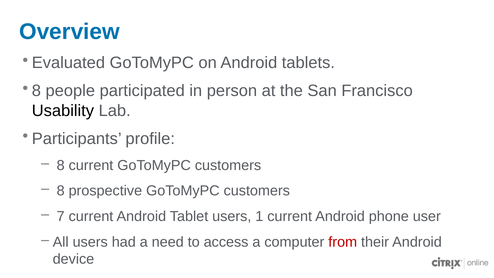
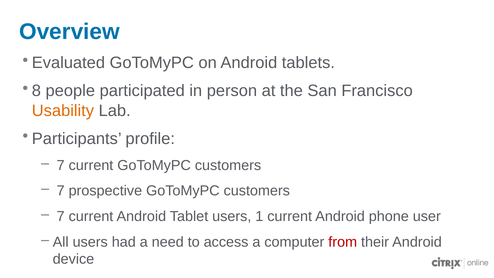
Usability colour: black -> orange
8 at (61, 165): 8 -> 7
8 at (61, 191): 8 -> 7
